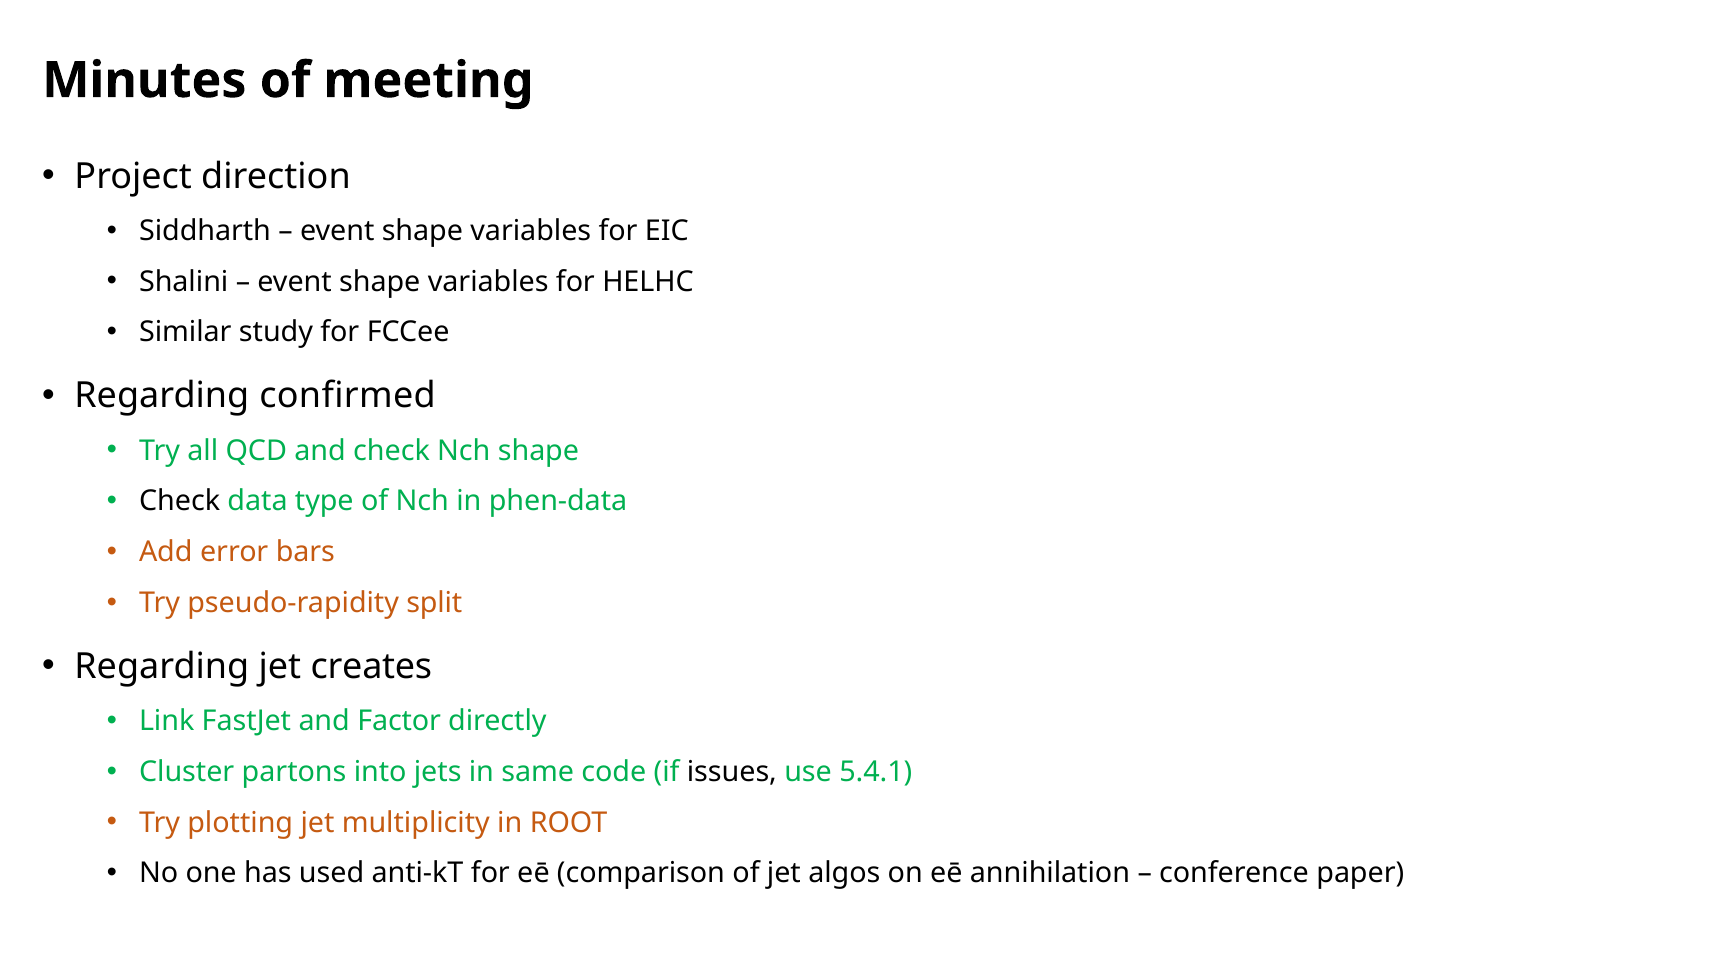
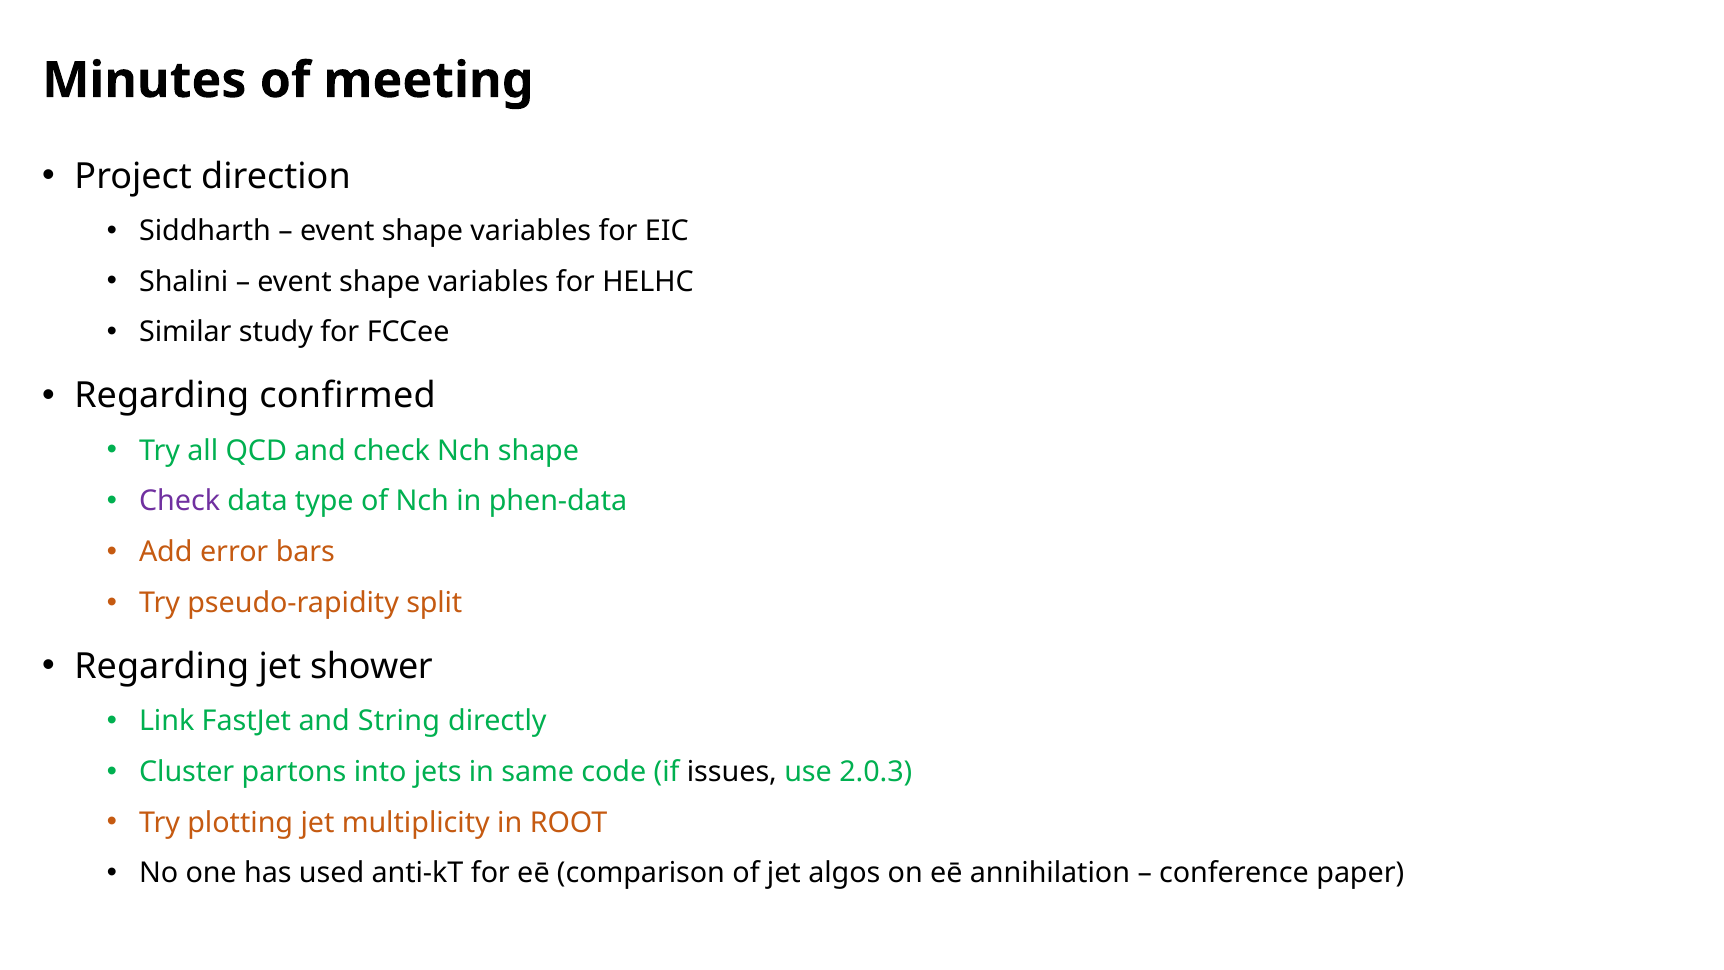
Check at (180, 501) colour: black -> purple
creates: creates -> shower
Factor: Factor -> String
5.4.1: 5.4.1 -> 2.0.3
